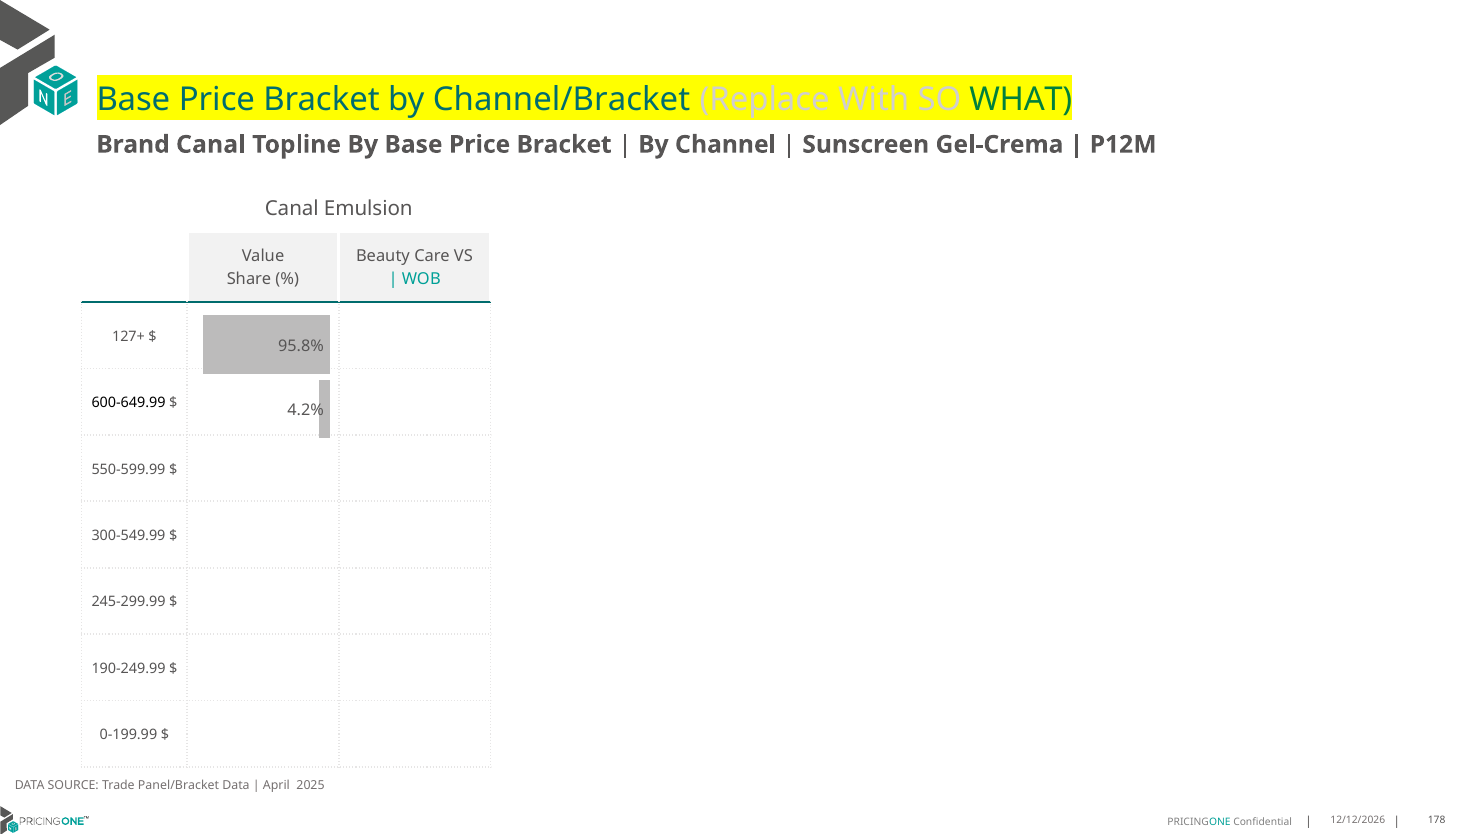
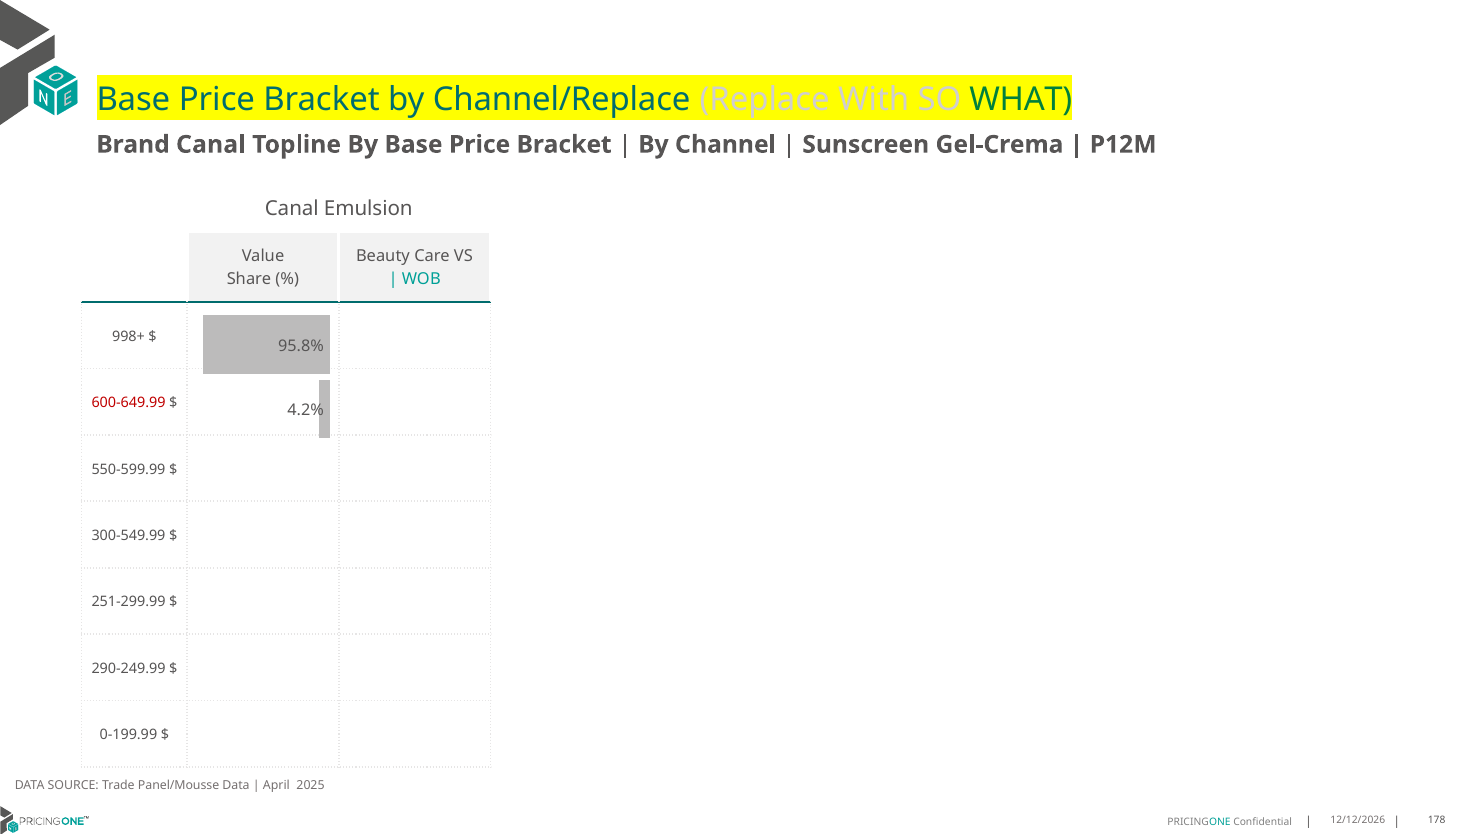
Channel/Bracket: Channel/Bracket -> Channel/Replace
127+: 127+ -> 998+
600-649.99 colour: black -> red
245-299.99: 245-299.99 -> 251-299.99
190-249.99: 190-249.99 -> 290-249.99
Panel/Bracket: Panel/Bracket -> Panel/Mousse
